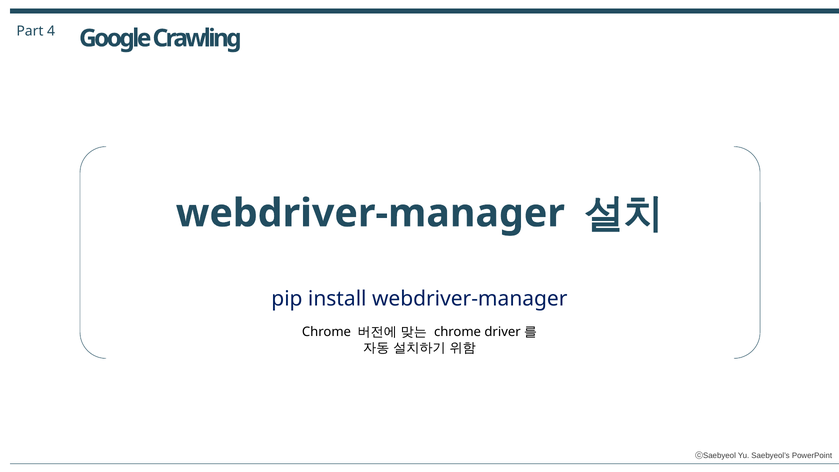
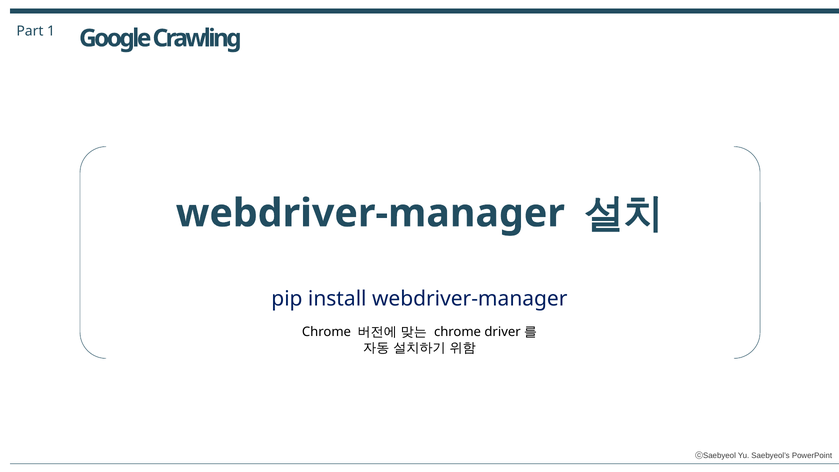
4: 4 -> 1
